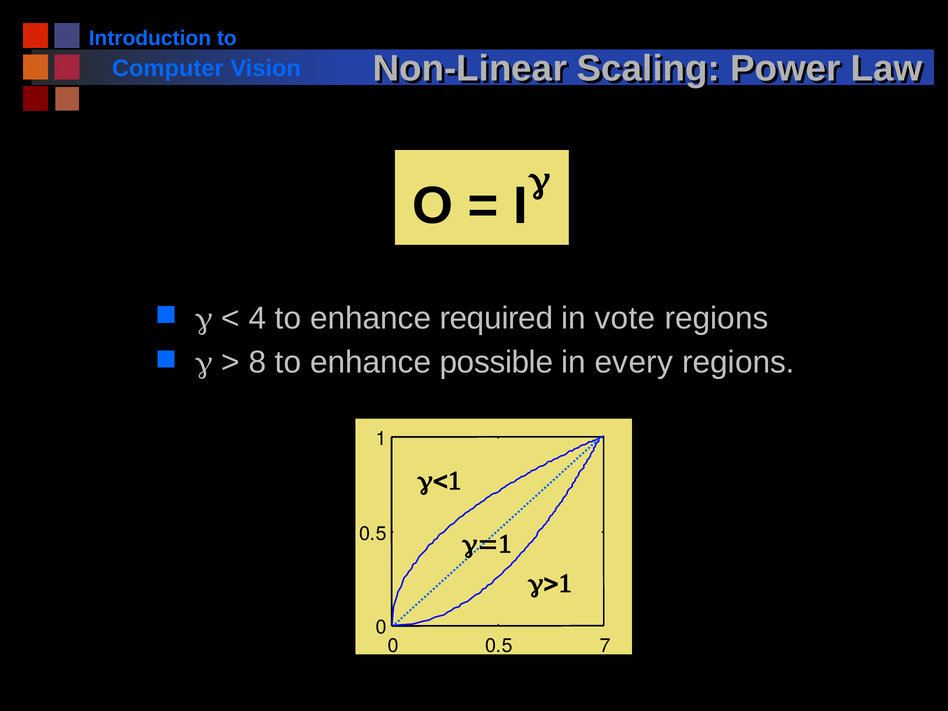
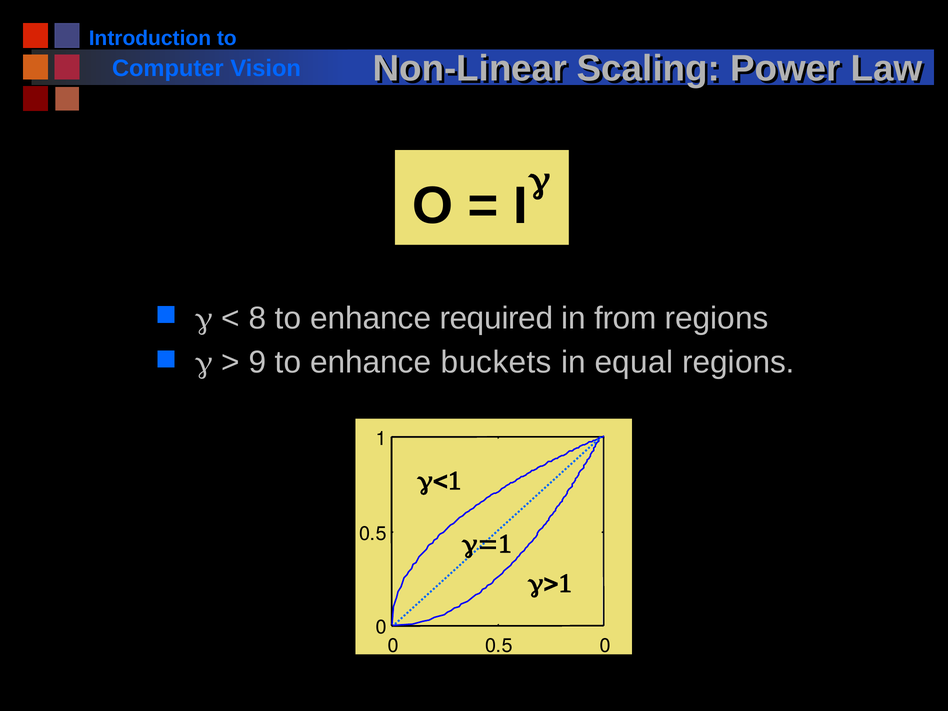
4: 4 -> 8
vote: vote -> from
8: 8 -> 9
possible: possible -> buckets
every: every -> equal
7 at (605, 646): 7 -> 0
